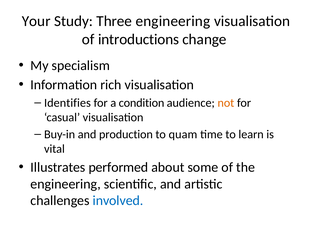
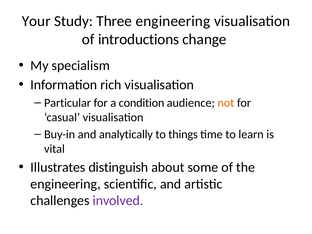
Identifies: Identifies -> Particular
production: production -> analytically
quam: quam -> things
performed: performed -> distinguish
involved colour: blue -> purple
